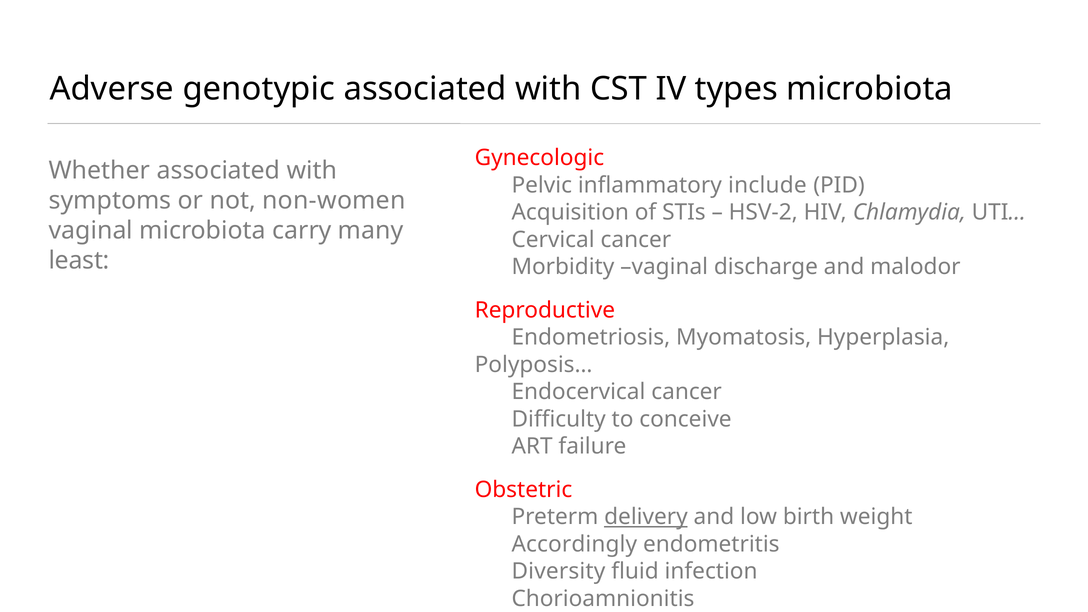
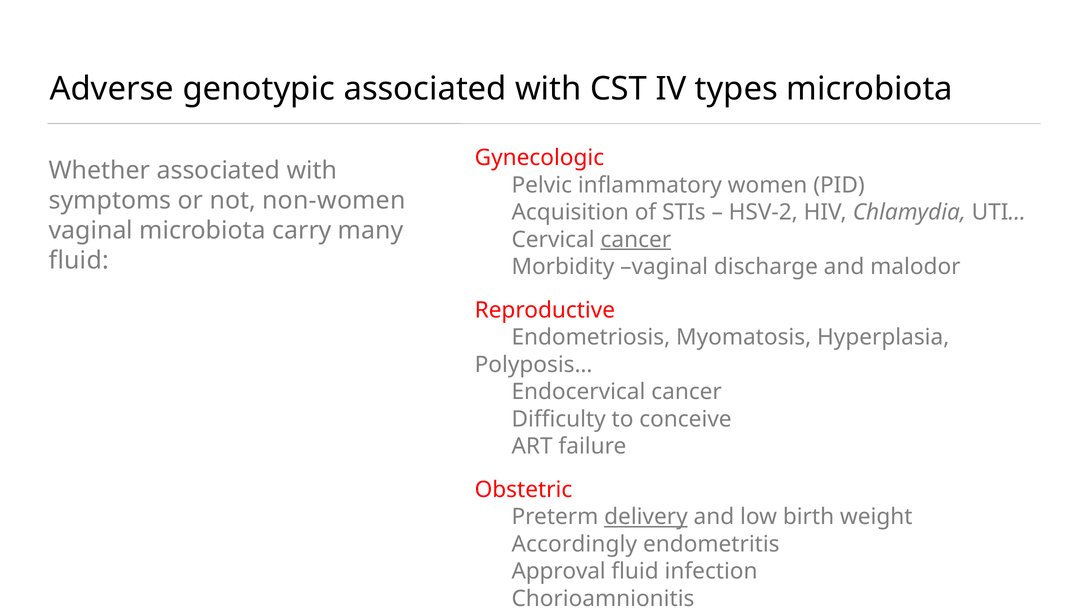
include: include -> women
cancer at (636, 240) underline: none -> present
least at (79, 260): least -> fluid
Diversity: Diversity -> Approval
